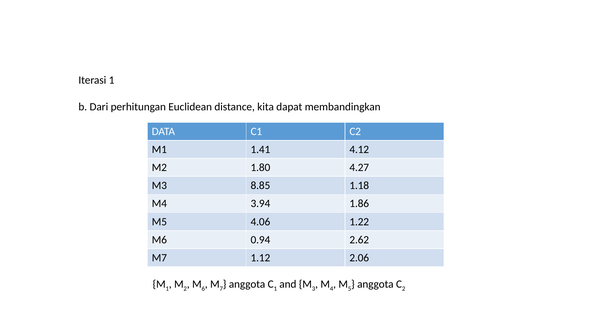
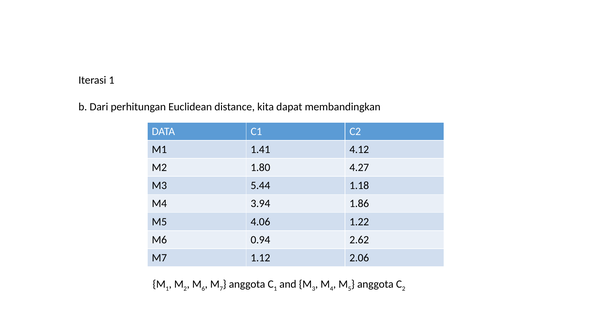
8.85: 8.85 -> 5.44
